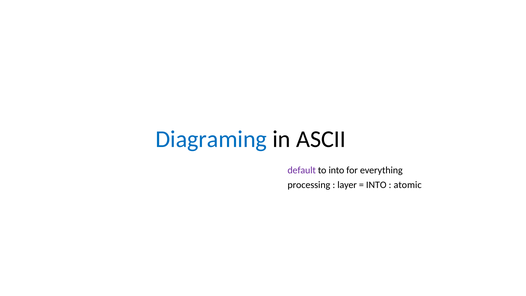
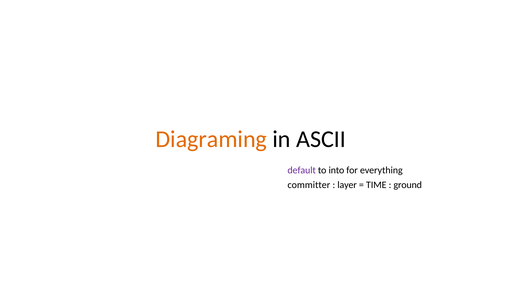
Diagraming colour: blue -> orange
processing: processing -> committer
INTO at (376, 185): INTO -> TIME
atomic: atomic -> ground
